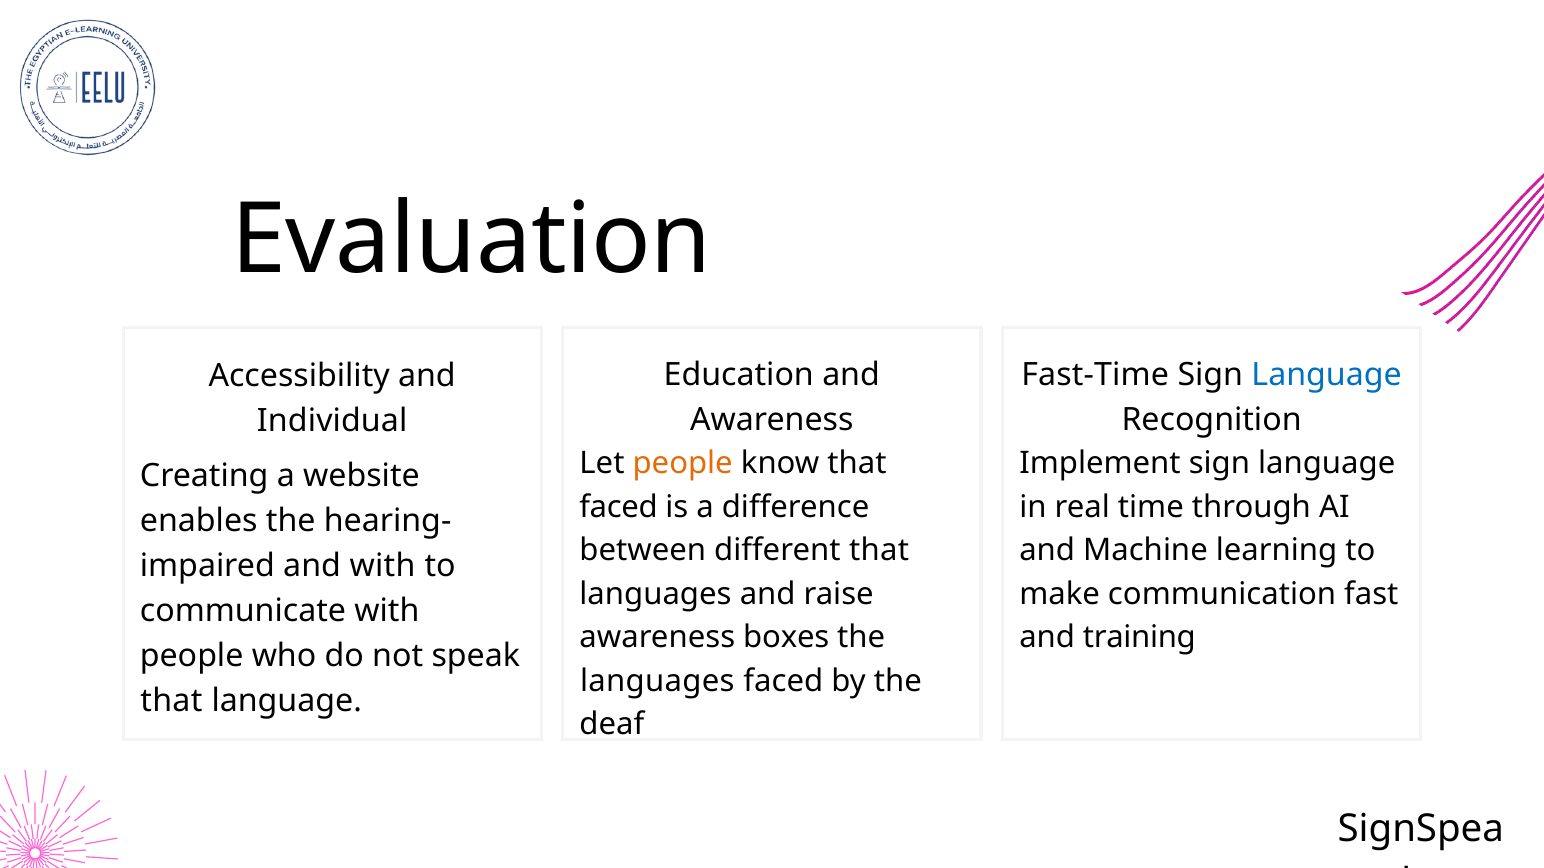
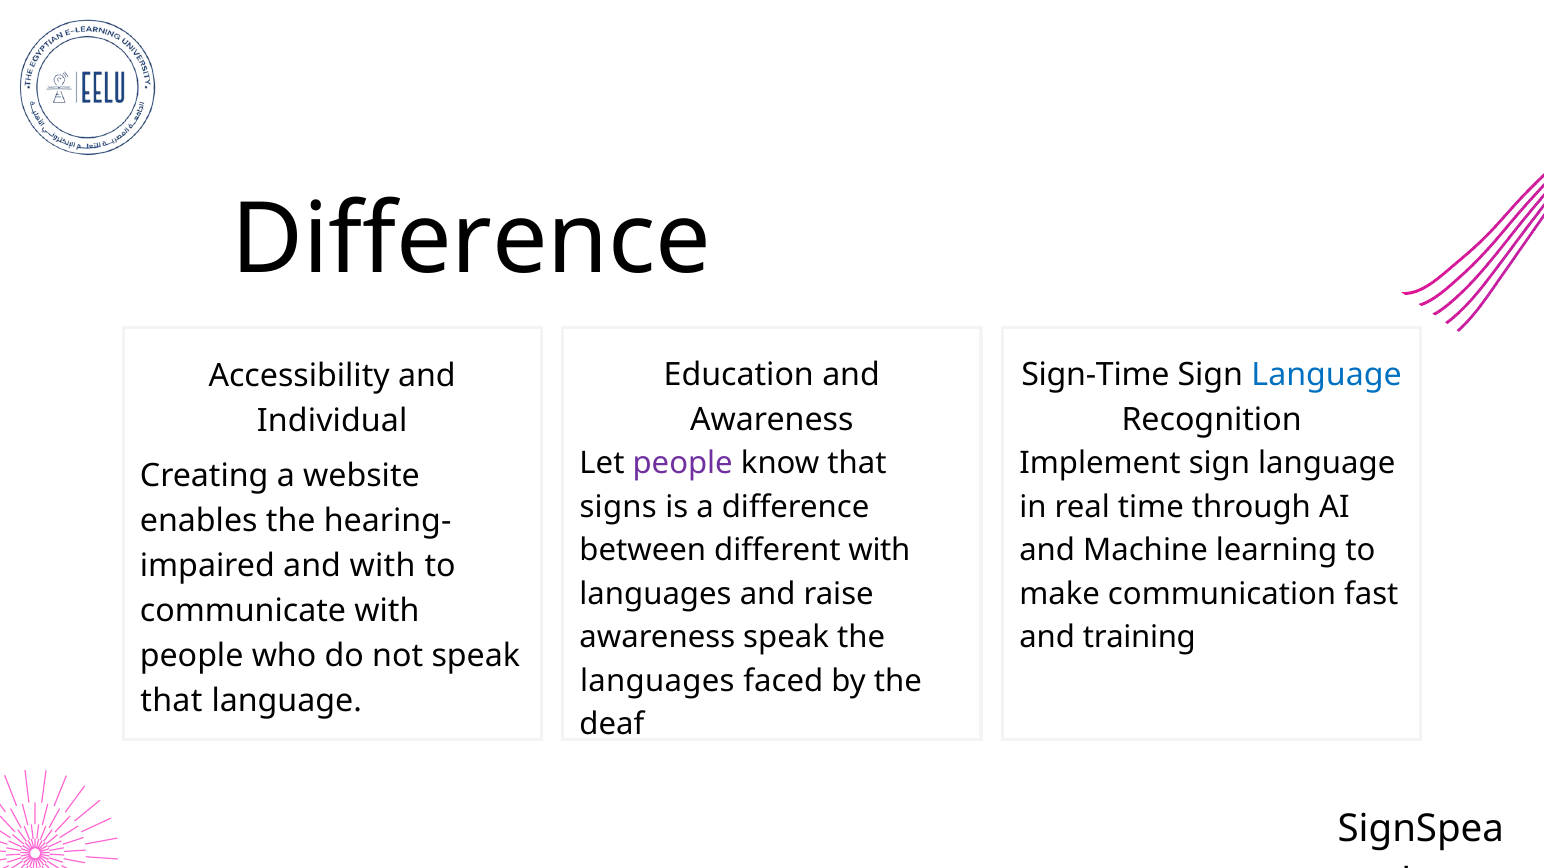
Evaluation at (472, 240): Evaluation -> Difference
Fast-Time: Fast-Time -> Sign-Time
people at (683, 464) colour: orange -> purple
faced at (619, 507): faced -> signs
different that: that -> with
awareness boxes: boxes -> speak
